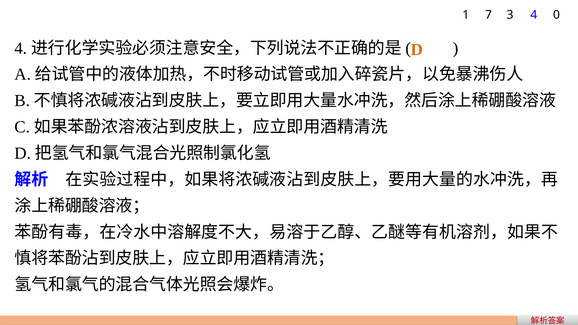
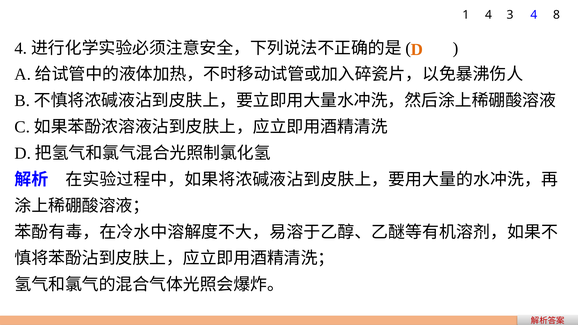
1 7: 7 -> 4
0: 0 -> 8
